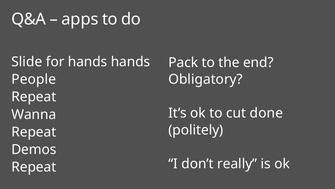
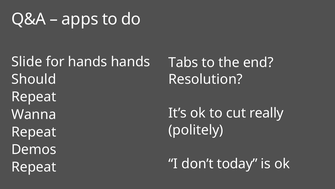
Pack: Pack -> Tabs
People: People -> Should
Obligatory: Obligatory -> Resolution
done: done -> really
really: really -> today
